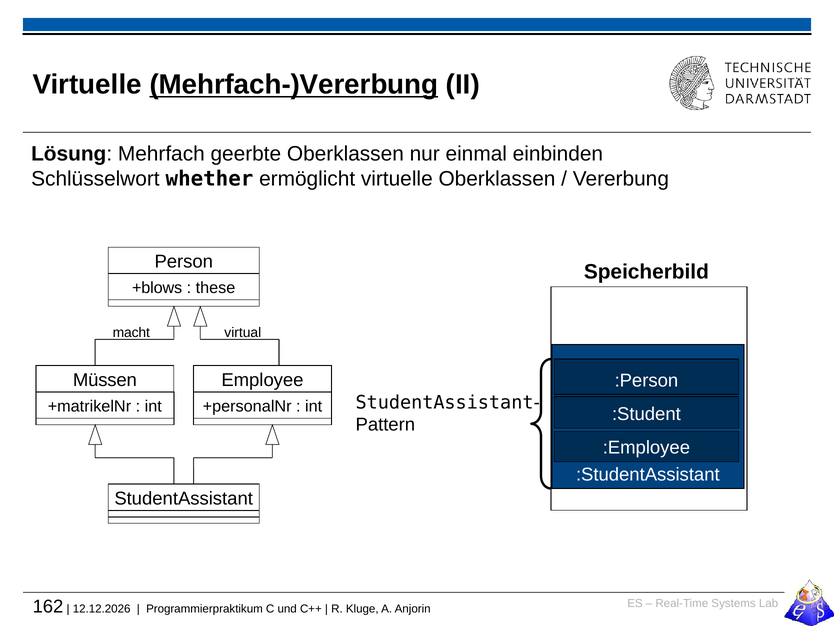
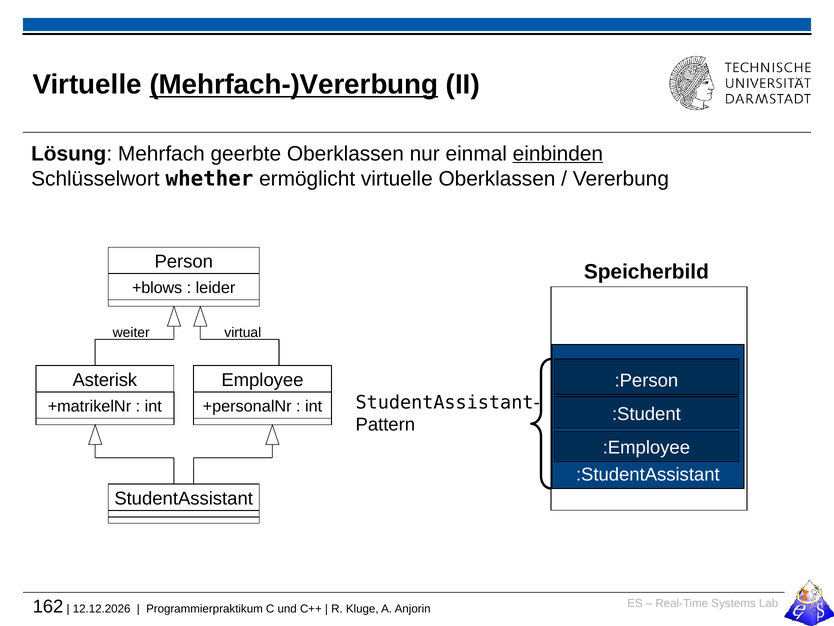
einbinden underline: none -> present
these: these -> leider
macht: macht -> weiter
Müssen: Müssen -> Asterisk
